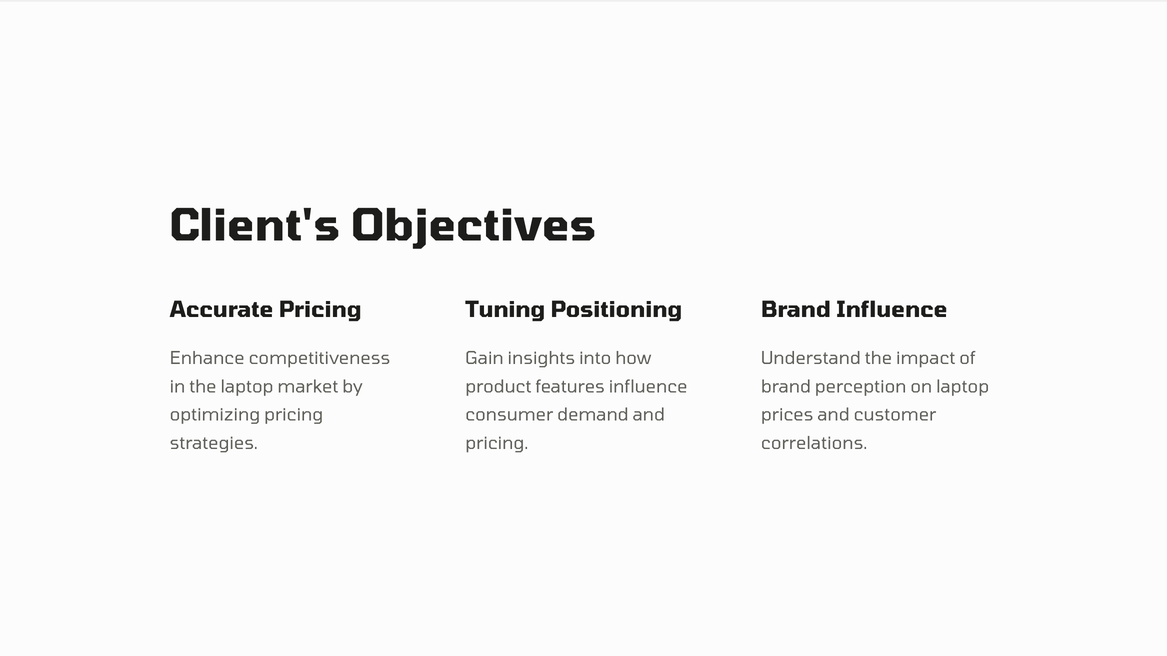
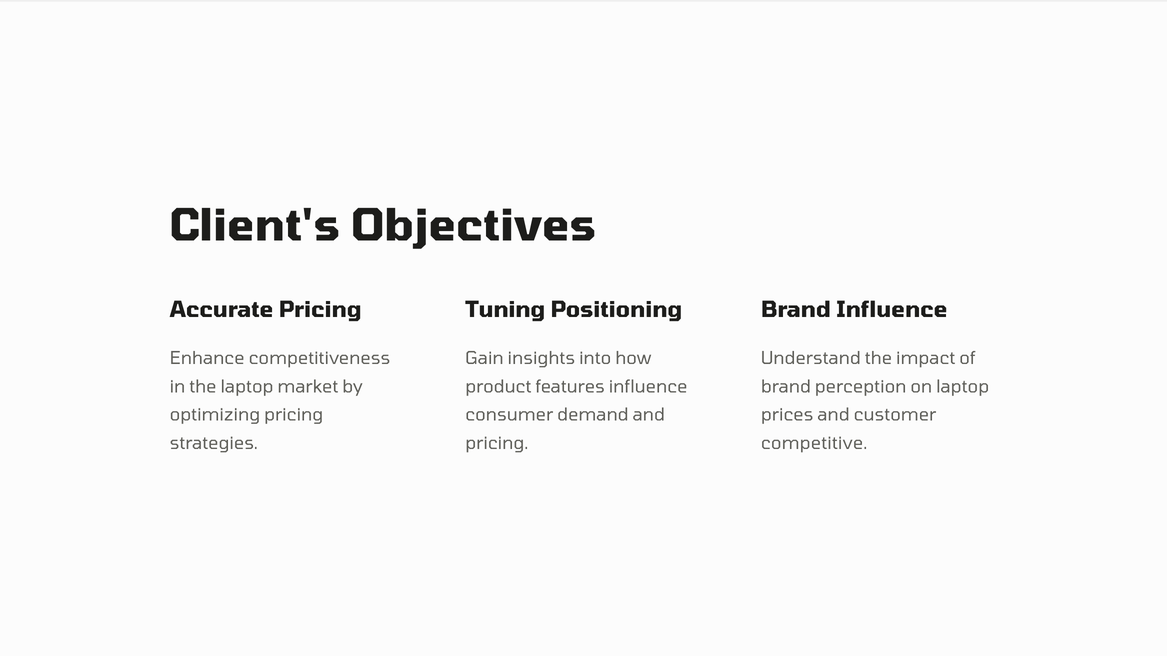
correlations: correlations -> competitive
